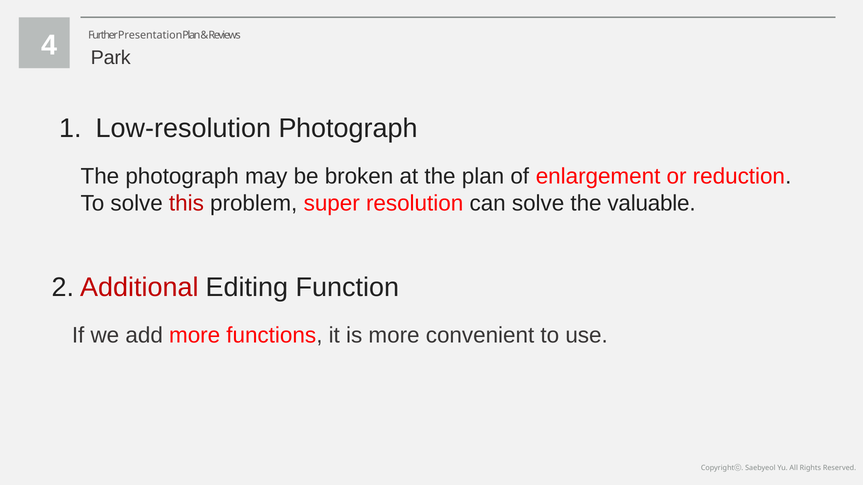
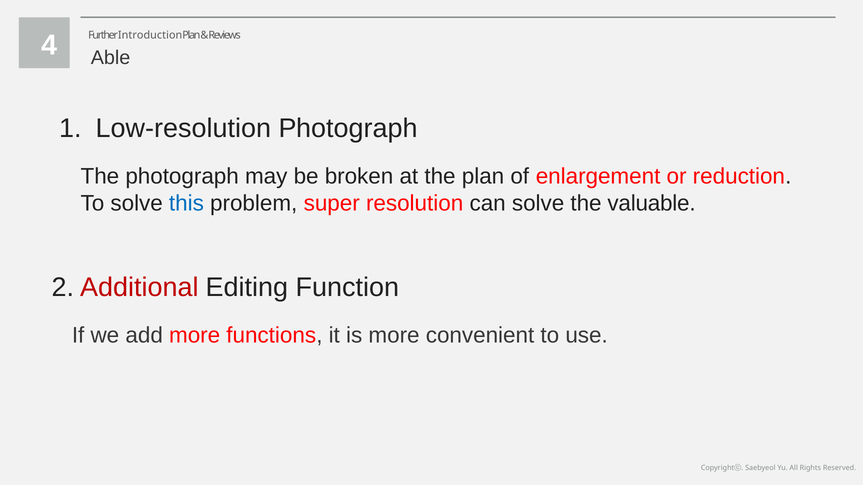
Presentation: Presentation -> Introduction
Park: Park -> Able
this colour: red -> blue
